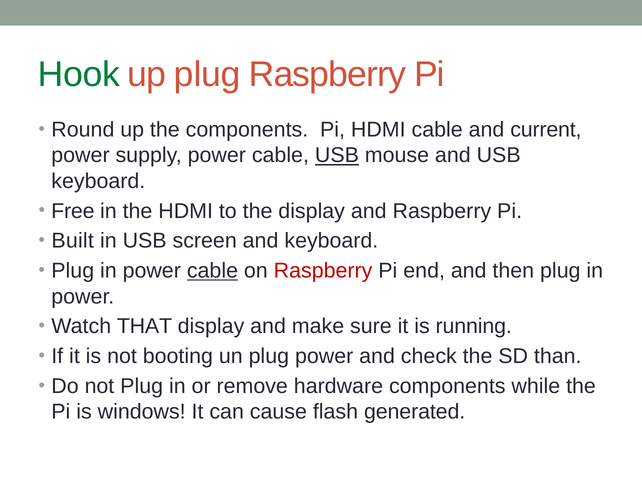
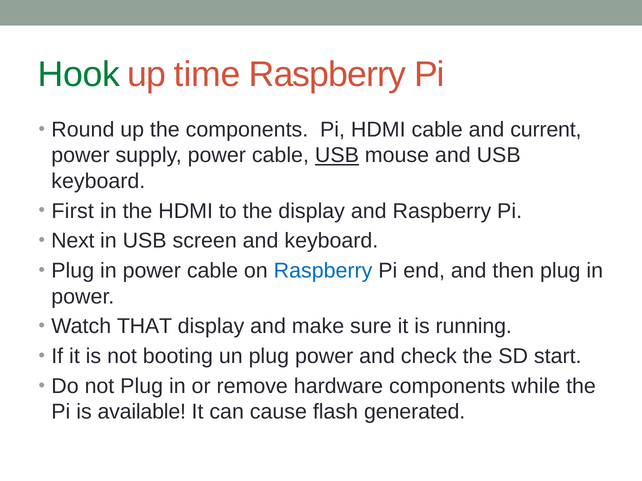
up plug: plug -> time
Free: Free -> First
Built: Built -> Next
cable at (212, 271) underline: present -> none
Raspberry at (323, 271) colour: red -> blue
than: than -> start
windows: windows -> available
